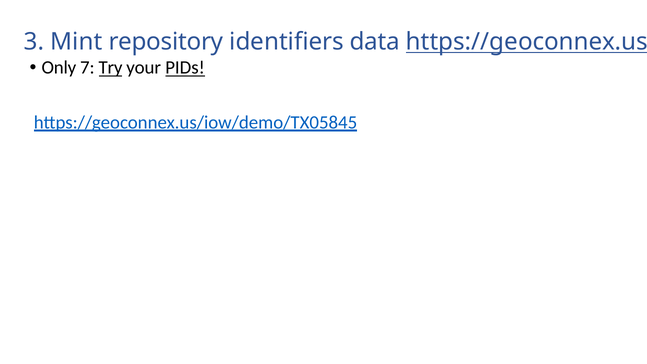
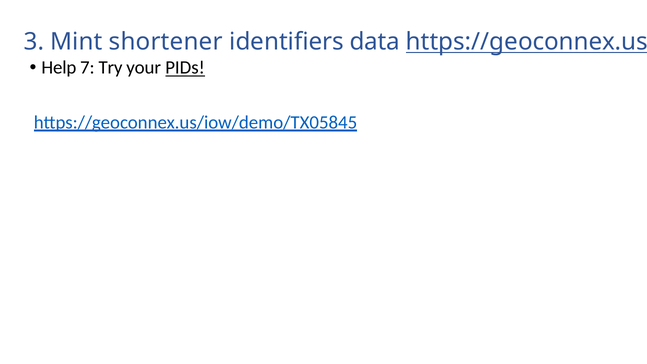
repository: repository -> shortener
Only: Only -> Help
Try underline: present -> none
